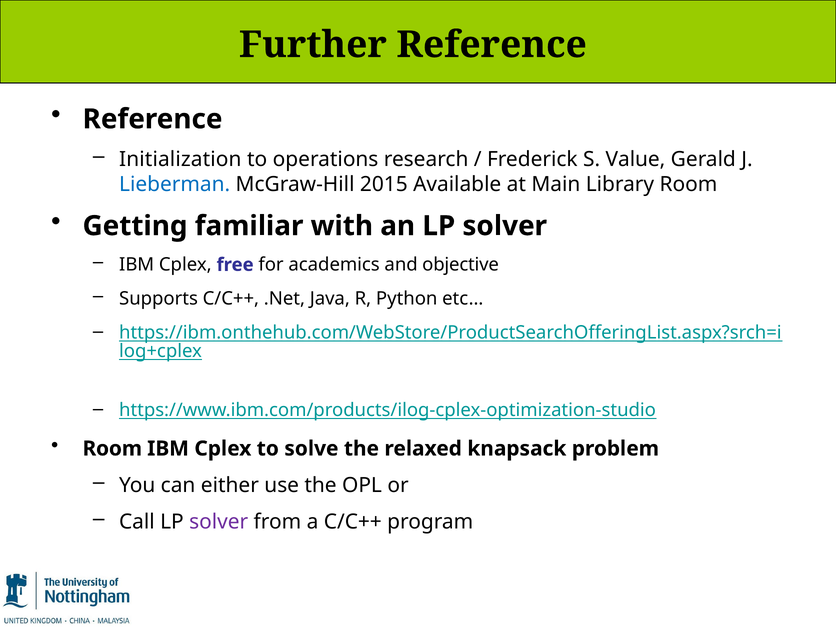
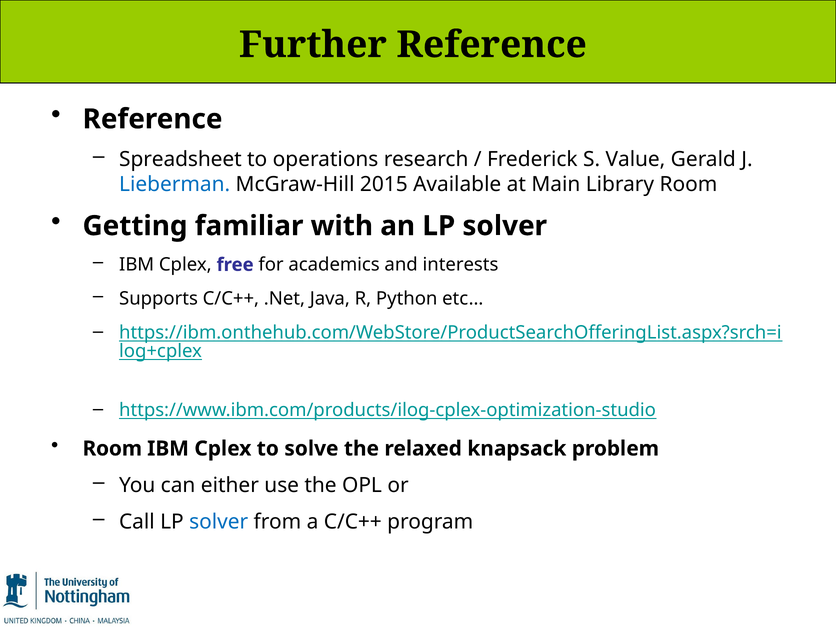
Initialization: Initialization -> Spreadsheet
objective: objective -> interests
solver at (219, 522) colour: purple -> blue
